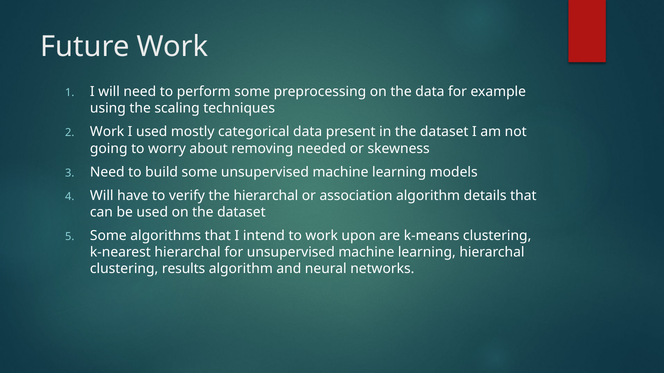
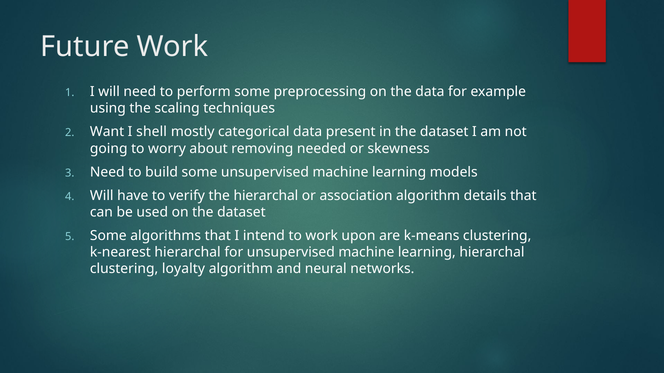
Work at (107, 132): Work -> Want
I used: used -> shell
results: results -> loyalty
